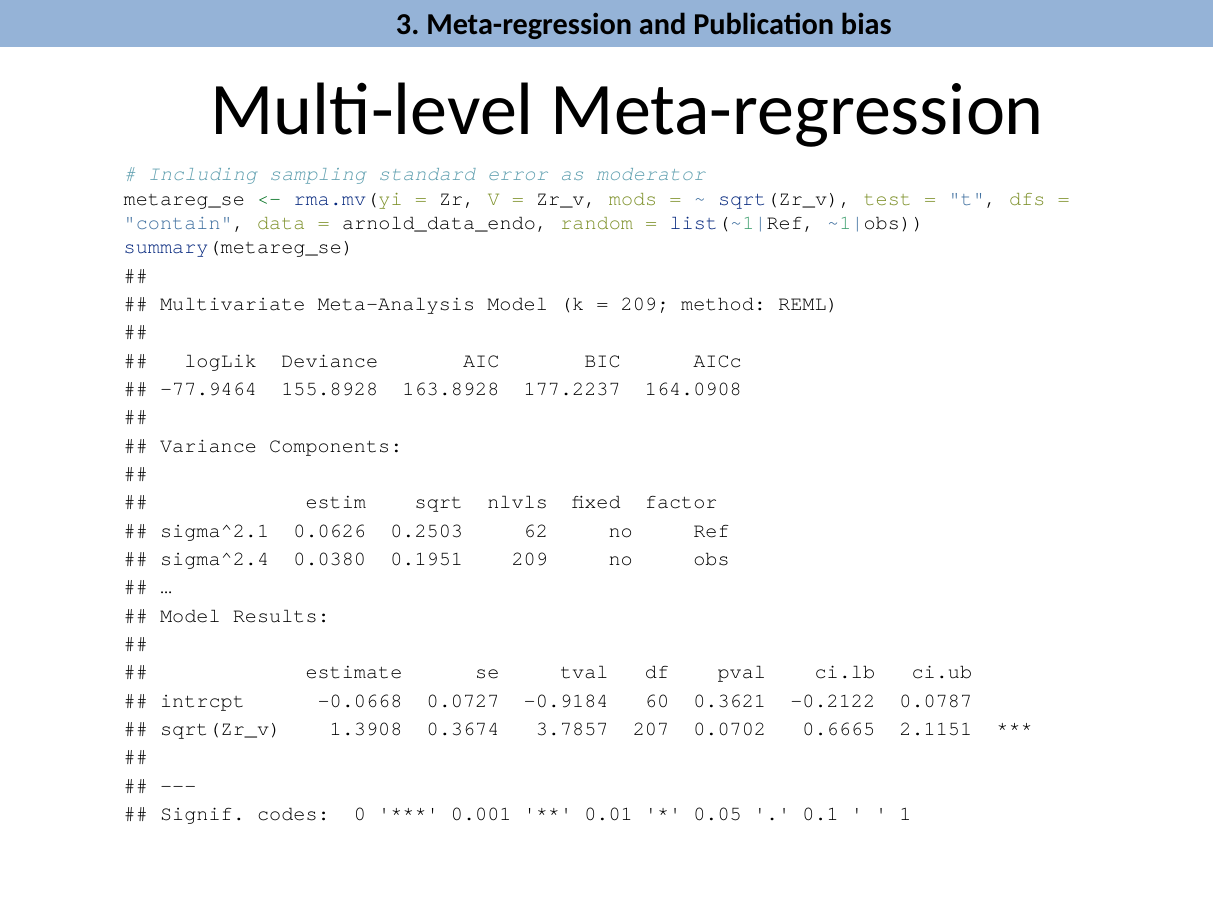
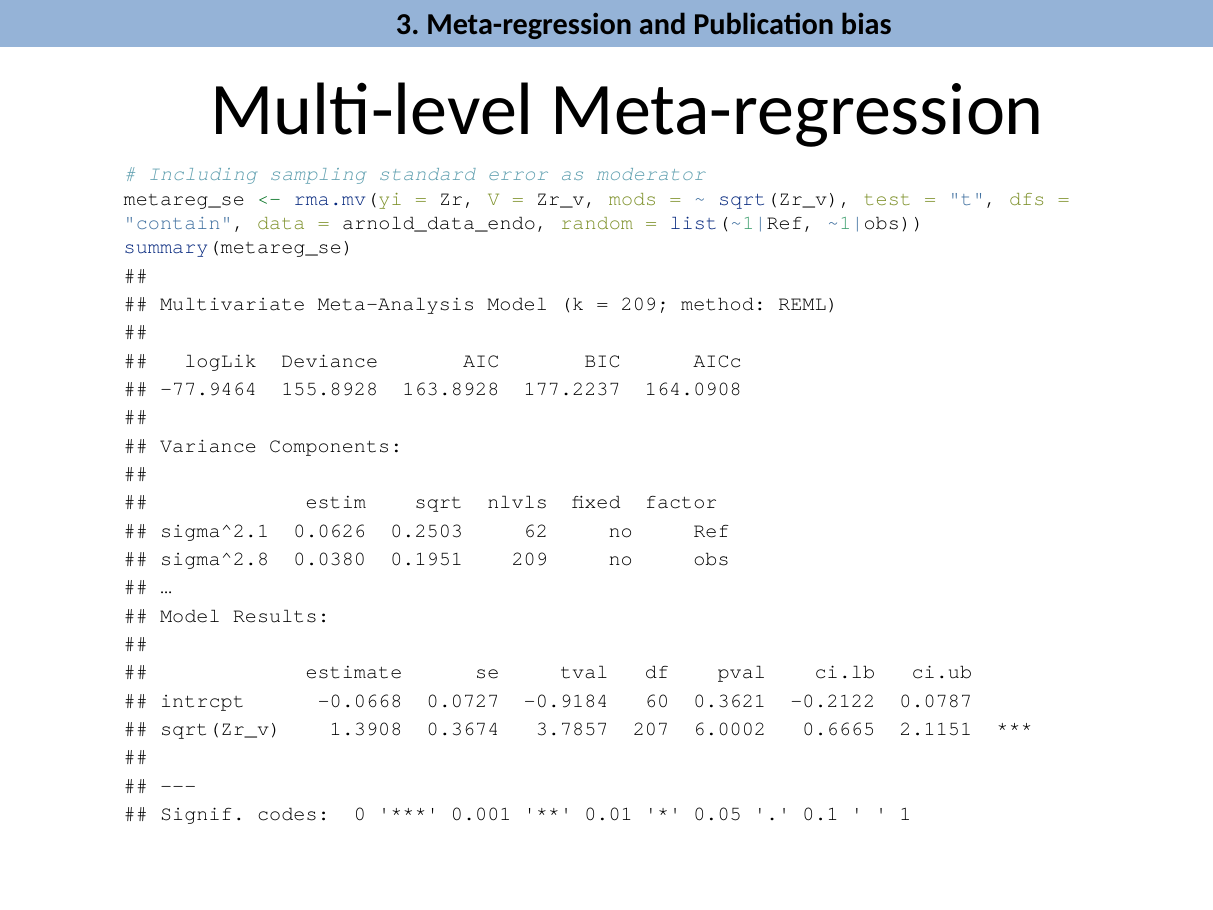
sigma^2.4: sigma^2.4 -> sigma^2.8
0.0702: 0.0702 -> 6.0002
